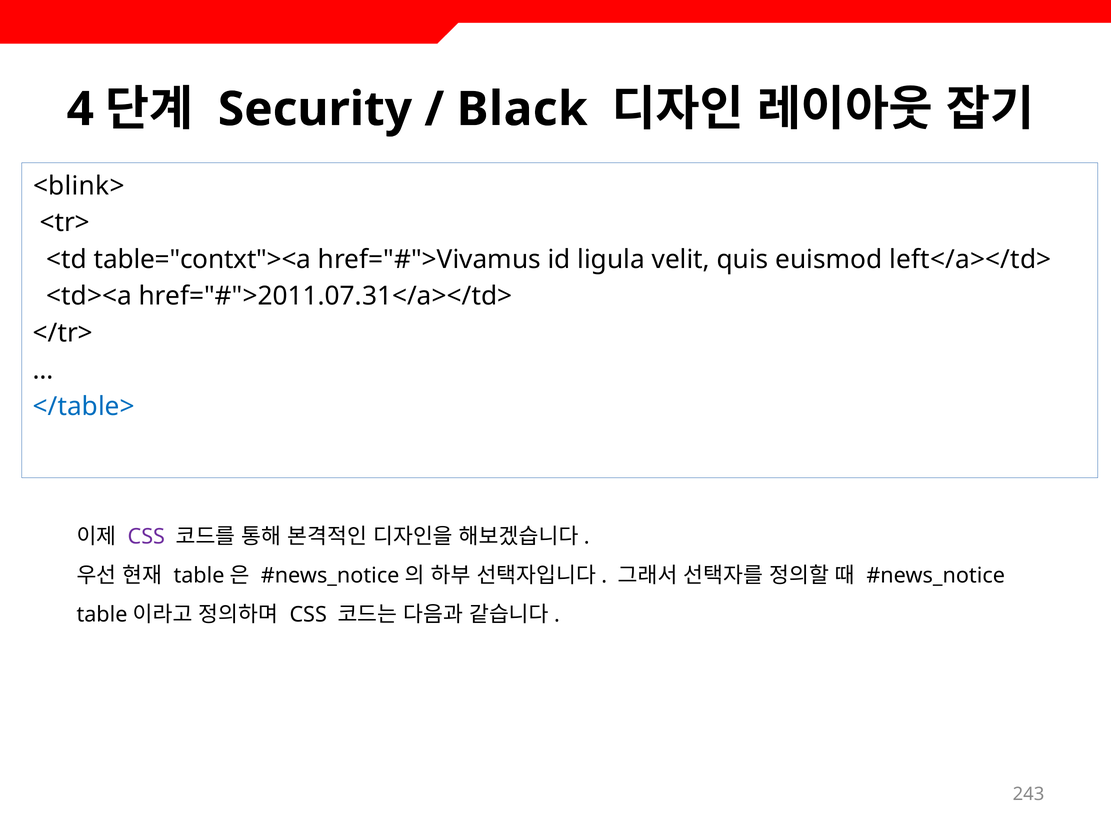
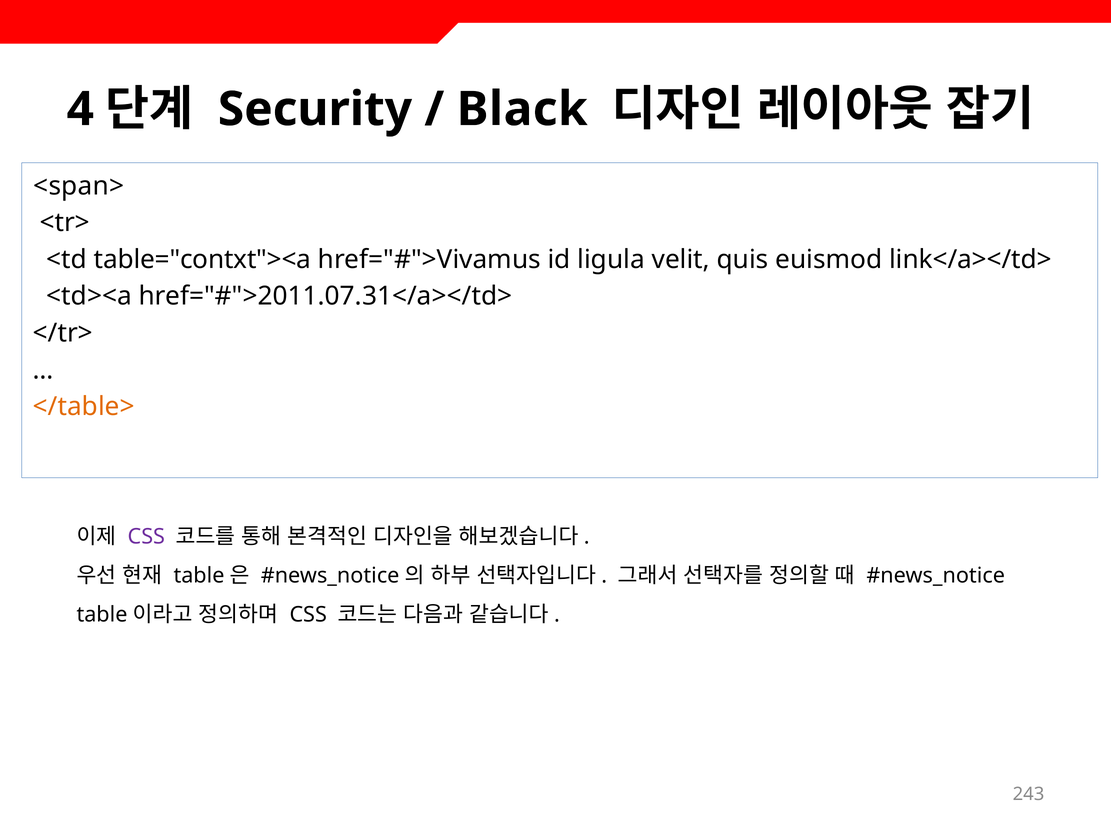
<blink>: <blink> -> <span>
left</a></td>: left</a></td> -> link</a></td>
</table> colour: blue -> orange
